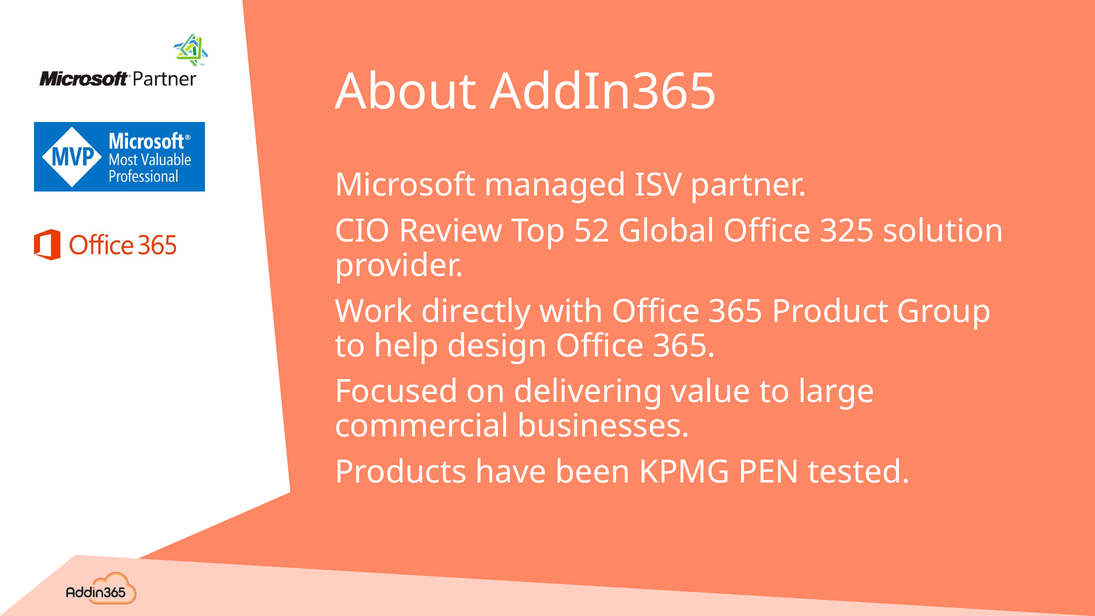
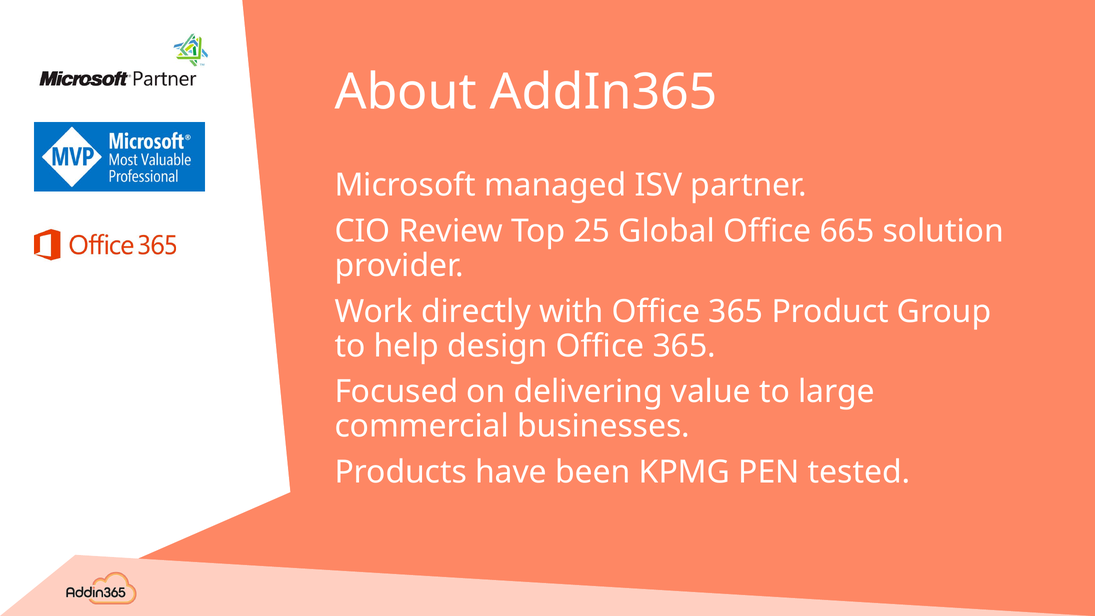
52: 52 -> 25
325: 325 -> 665
